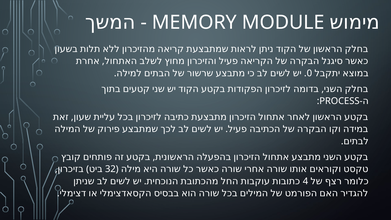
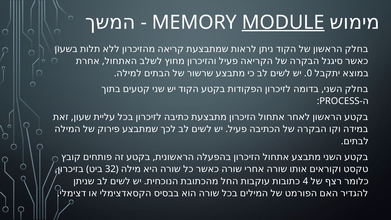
MODULE underline: none -> present
